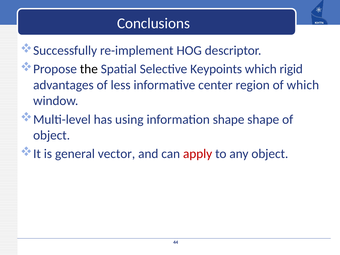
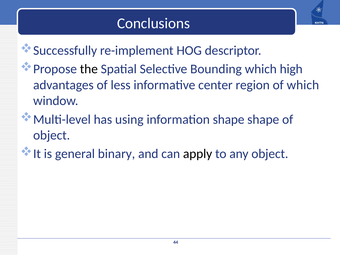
Keypoints: Keypoints -> Bounding
rigid: rigid -> high
vector: vector -> binary
apply colour: red -> black
